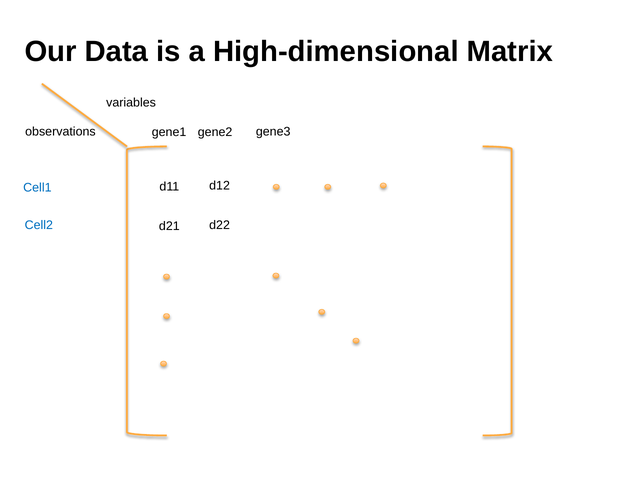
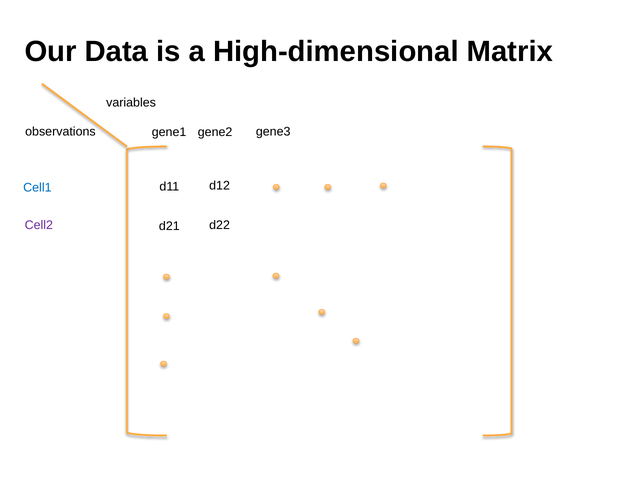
Cell2 colour: blue -> purple
